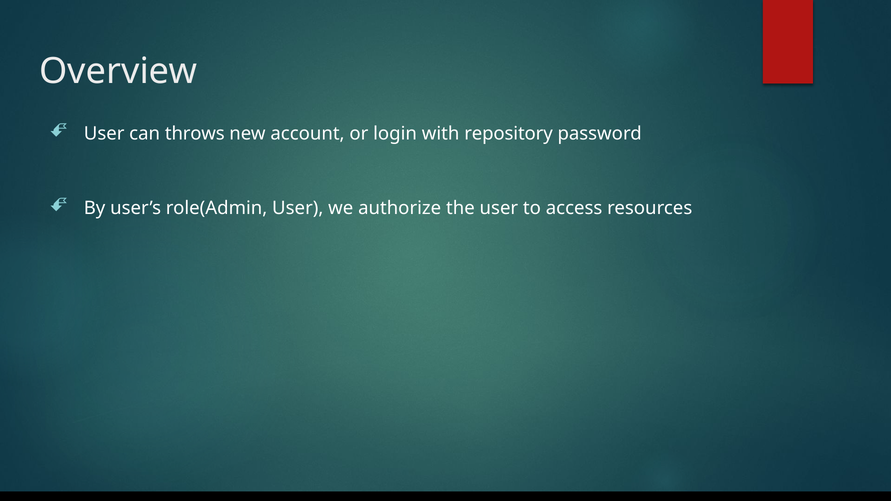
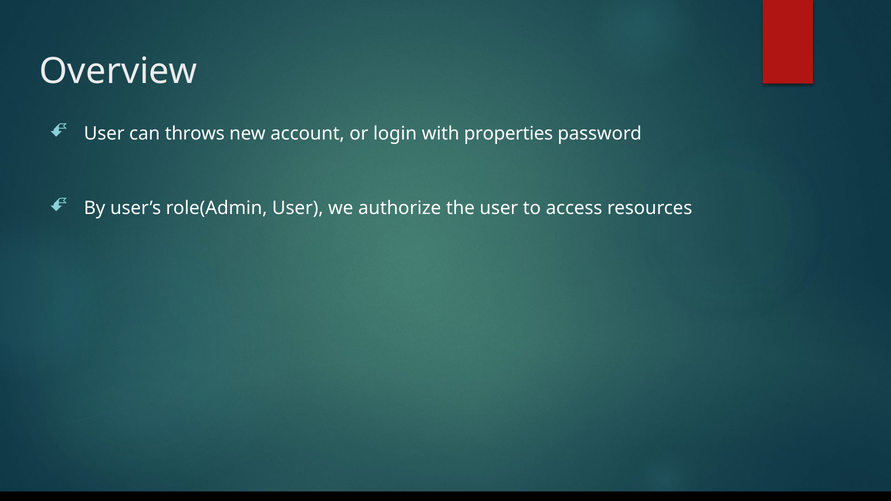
repository: repository -> properties
